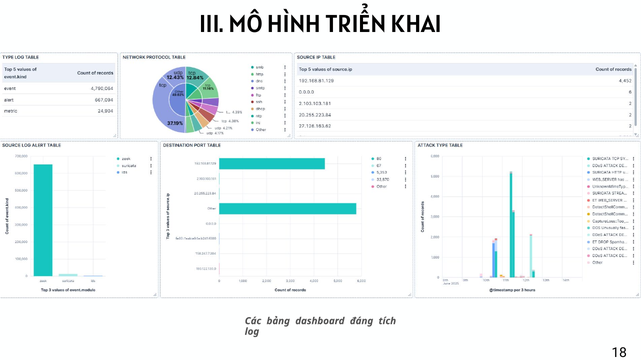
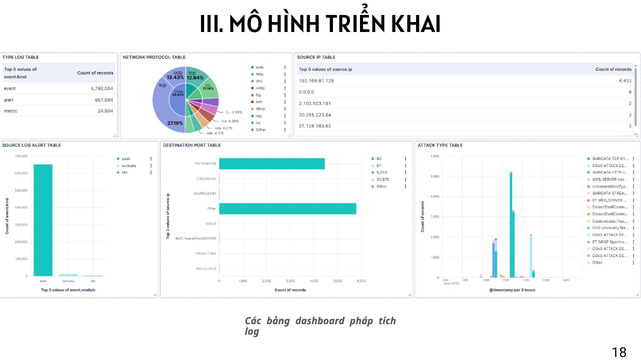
đáng: đáng -> pháp
